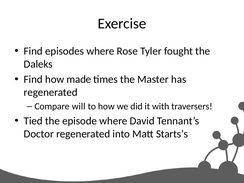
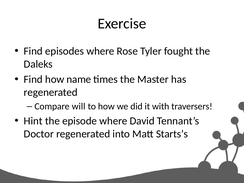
made: made -> name
Tied: Tied -> Hint
